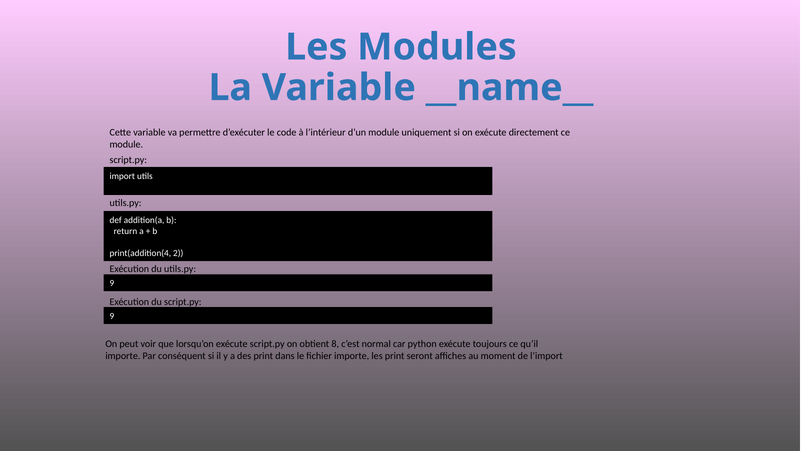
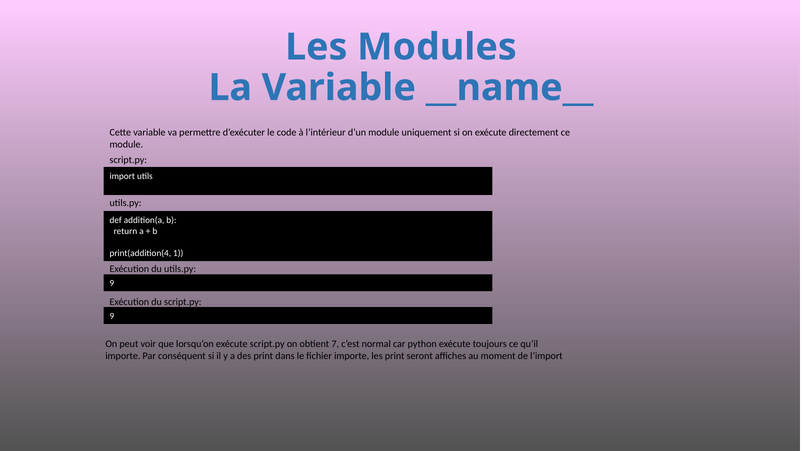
2: 2 -> 1
8: 8 -> 7
